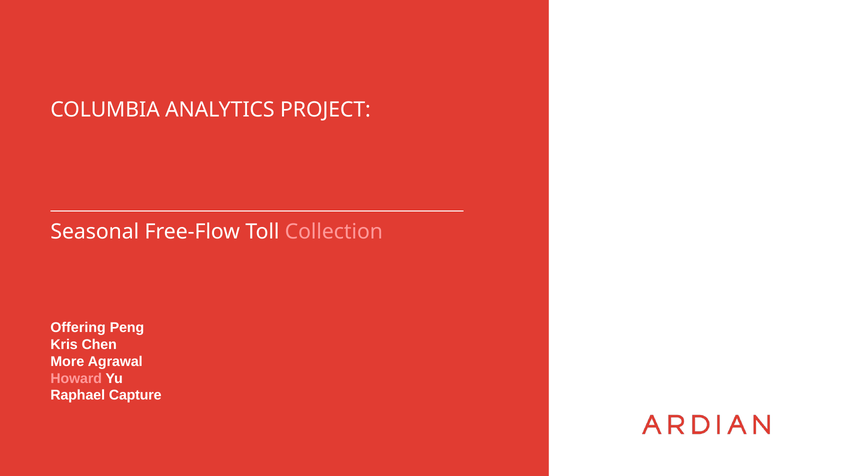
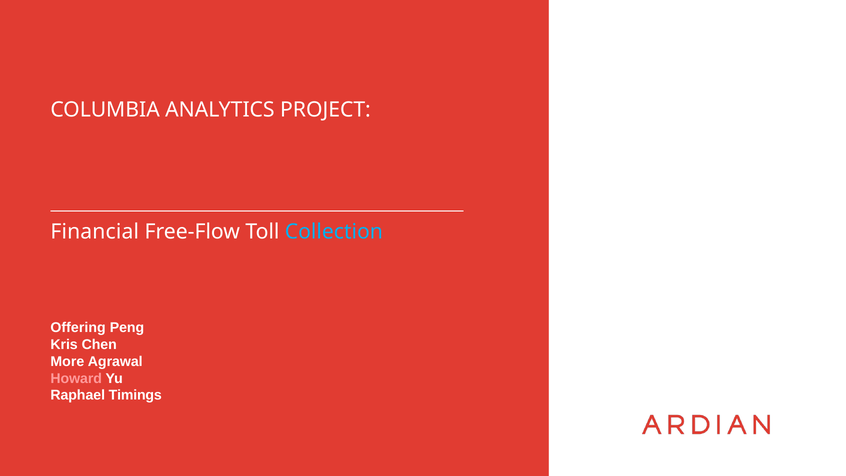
Seasonal: Seasonal -> Financial
Collection colour: pink -> light blue
Capture: Capture -> Timings
